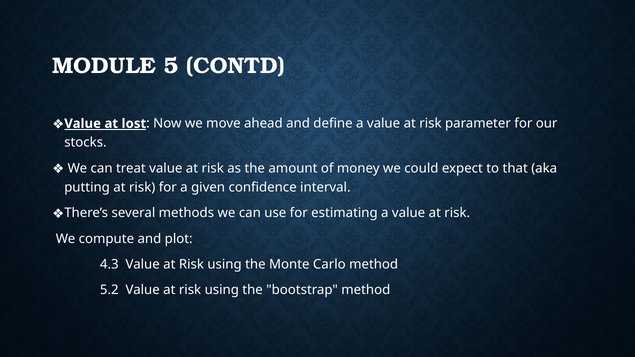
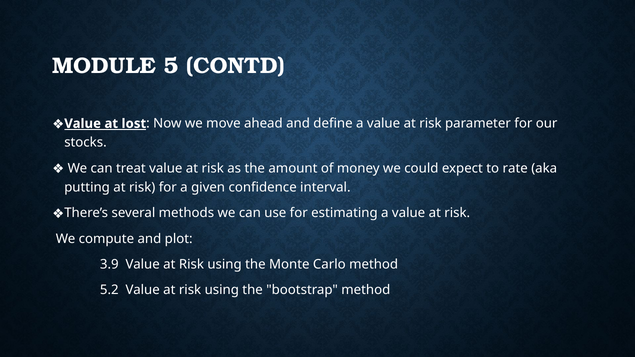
that: that -> rate
4.3: 4.3 -> 3.9
